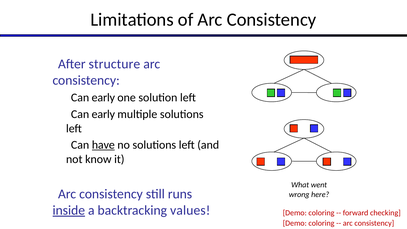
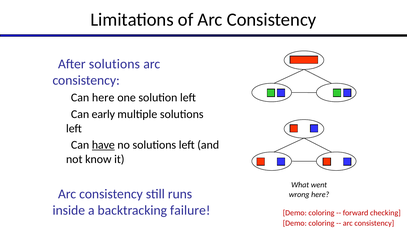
structure at (114, 64): structure -> solutions
early at (103, 98): early -> here
inside underline: present -> none
values: values -> failure
